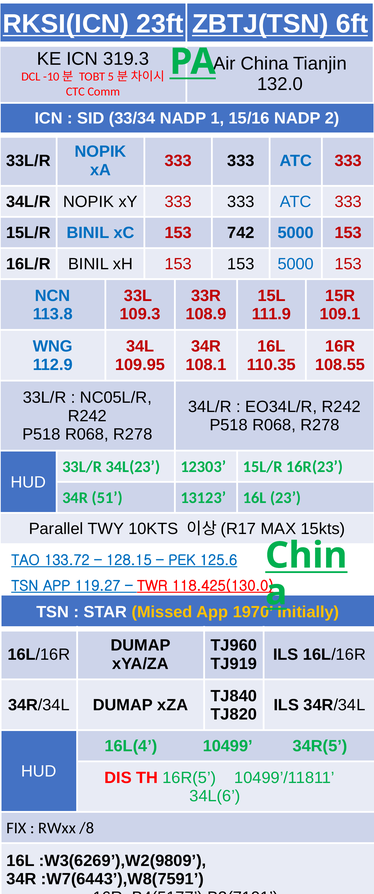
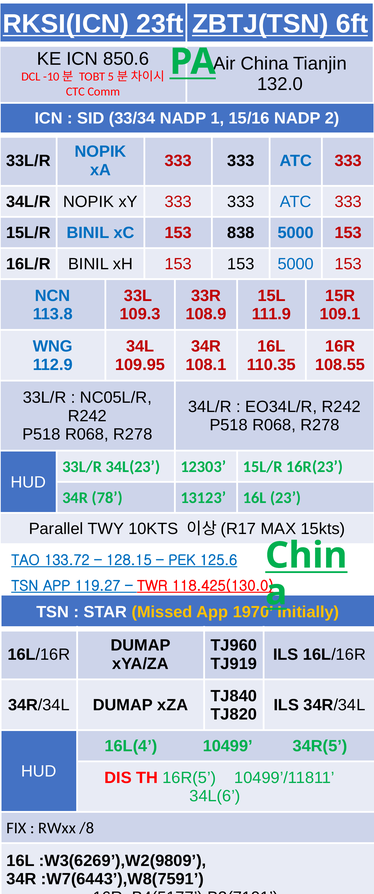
319.3: 319.3 -> 850.6
742: 742 -> 838
51: 51 -> 78
